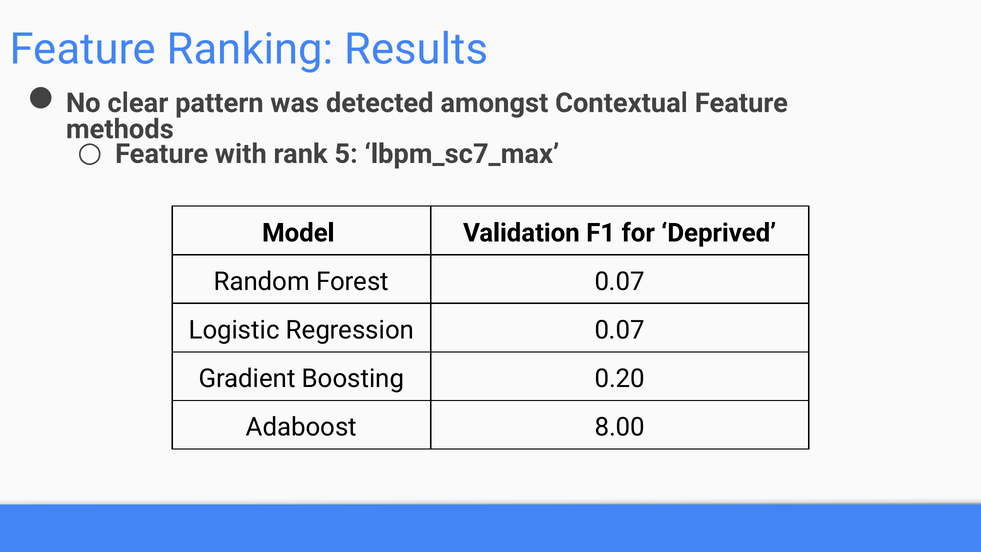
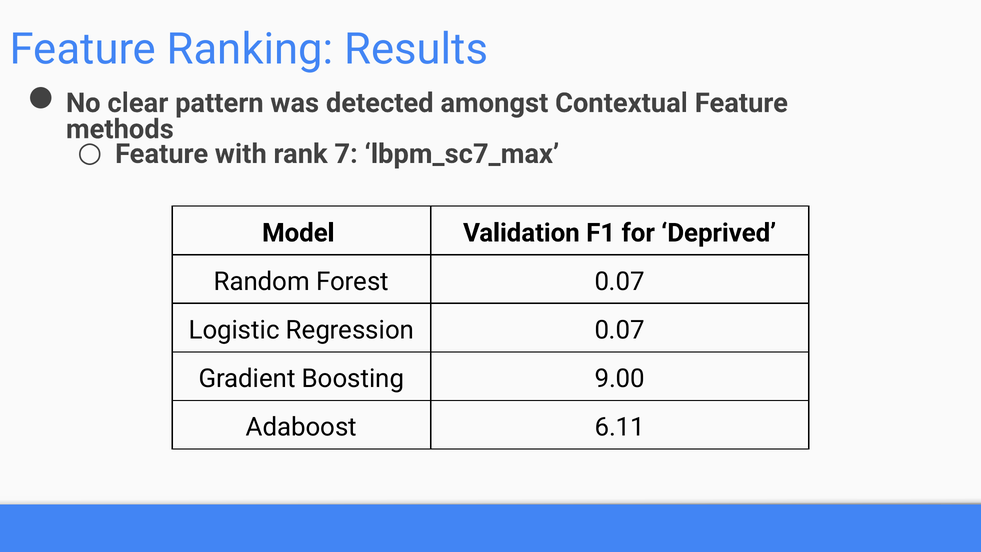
5: 5 -> 7
0.20: 0.20 -> 9.00
8.00: 8.00 -> 6.11
